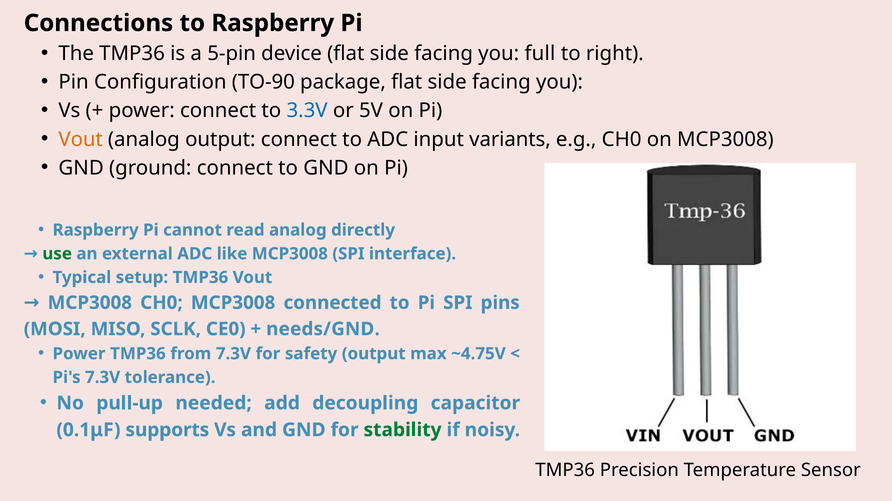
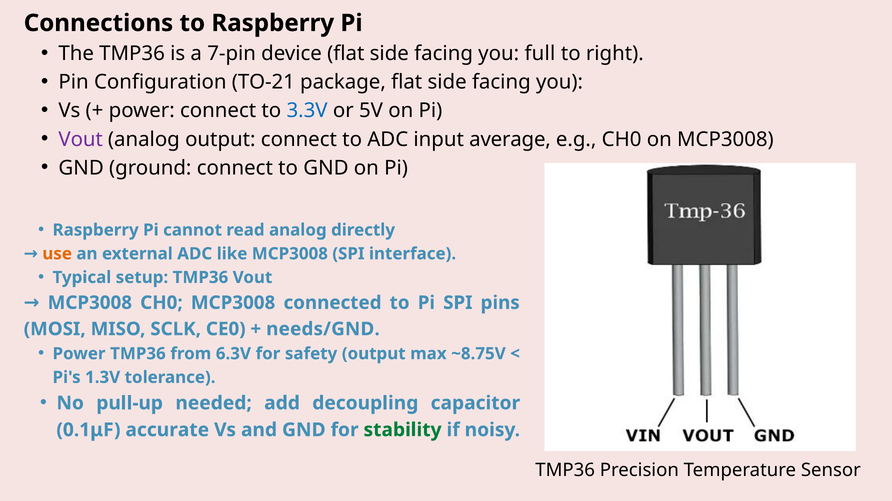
5-pin: 5-pin -> 7-pin
TO-90: TO-90 -> TO-21
Vout at (81, 140) colour: orange -> purple
variants: variants -> average
use colour: green -> orange
from 7.3V: 7.3V -> 6.3V
~4.75V: ~4.75V -> ~8.75V
Pi's 7.3V: 7.3V -> 1.3V
supports: supports -> accurate
